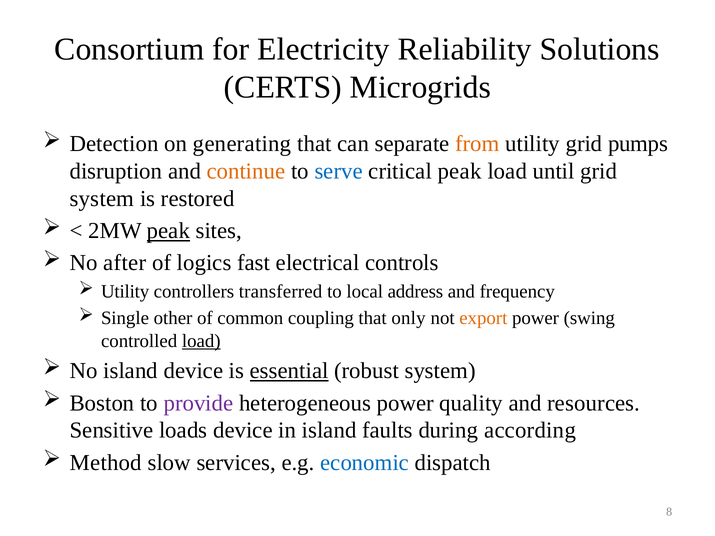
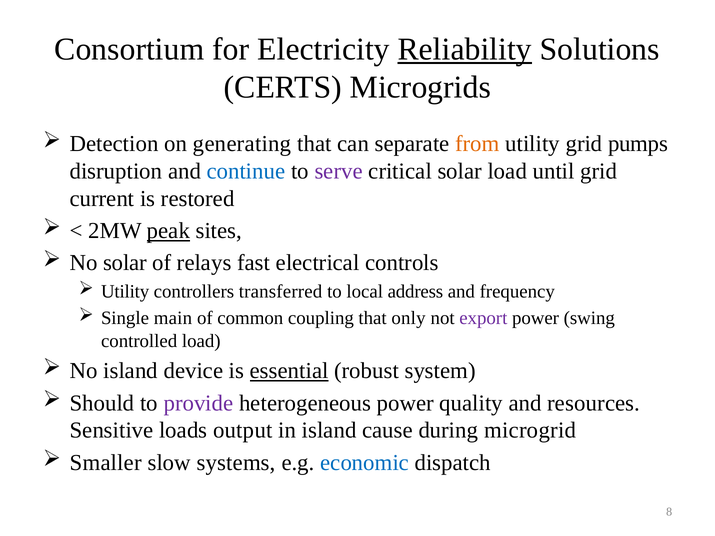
Reliability underline: none -> present
continue colour: orange -> blue
serve colour: blue -> purple
critical peak: peak -> solar
system at (102, 199): system -> current
No after: after -> solar
logics: logics -> relays
other: other -> main
export colour: orange -> purple
load at (201, 341) underline: present -> none
Boston: Boston -> Should
loads device: device -> output
faults: faults -> cause
according: according -> microgrid
Method: Method -> Smaller
services: services -> systems
